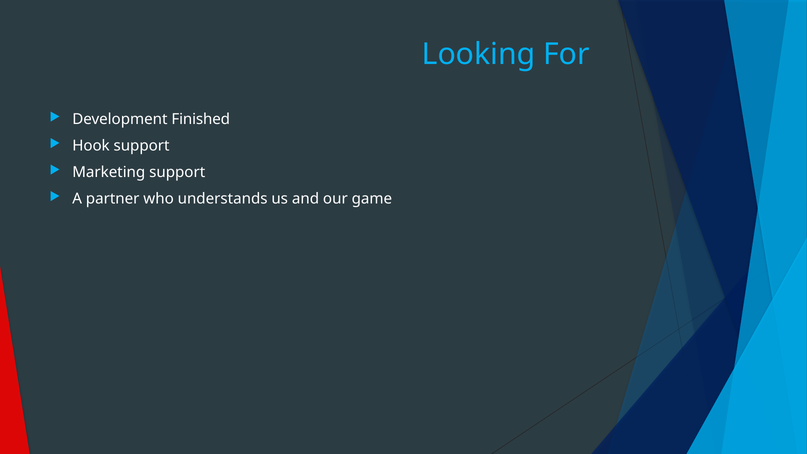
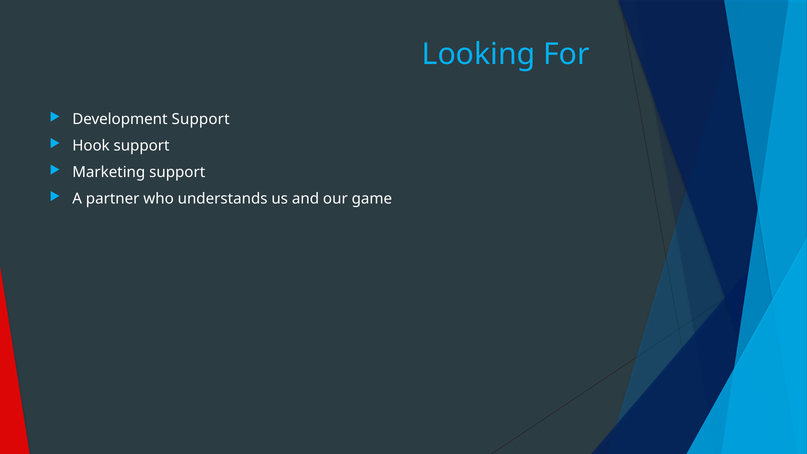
Development Finished: Finished -> Support
